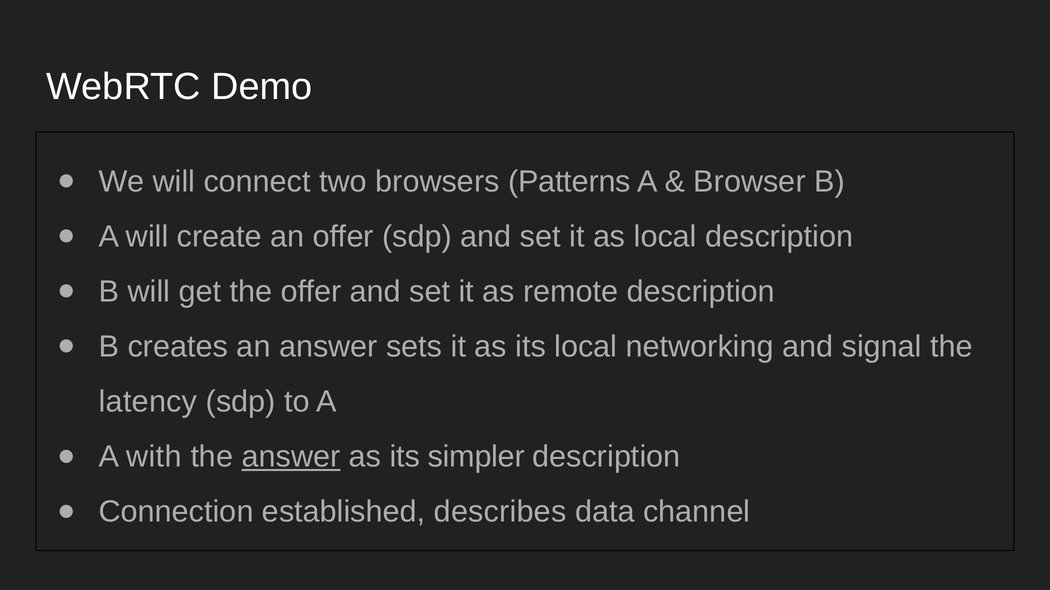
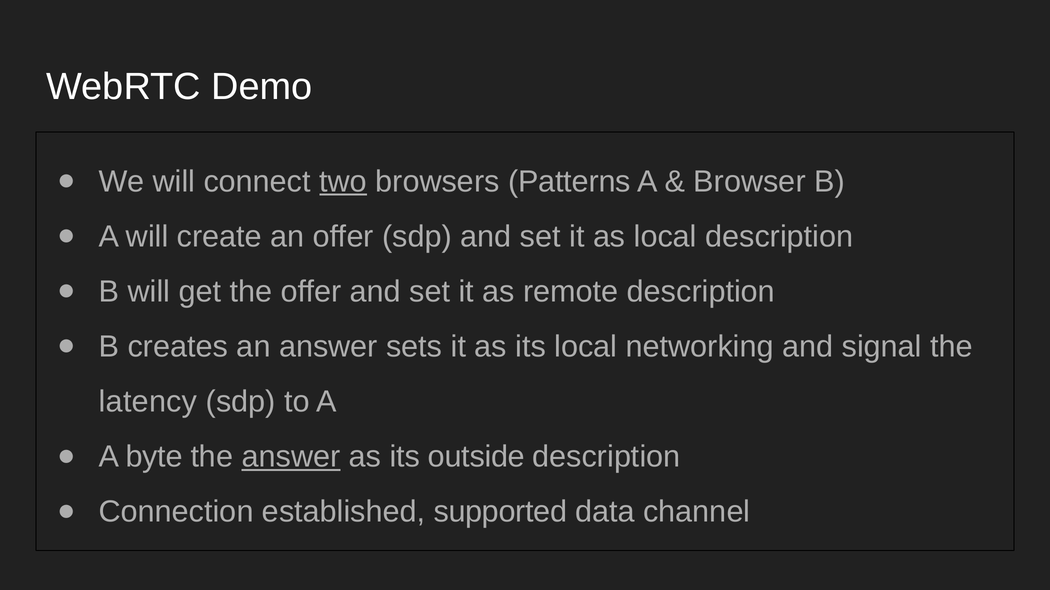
two underline: none -> present
with: with -> byte
simpler: simpler -> outside
describes: describes -> supported
